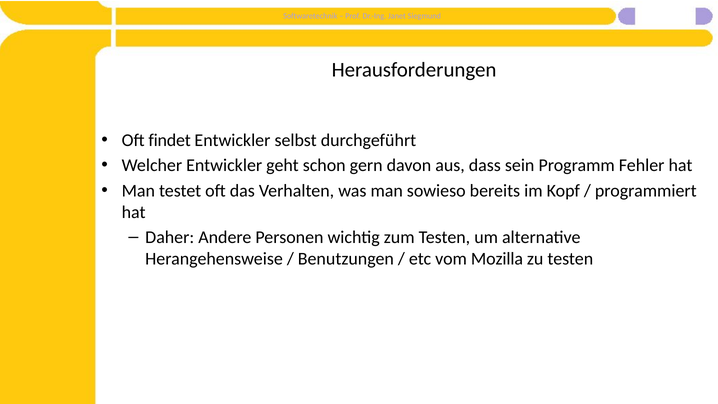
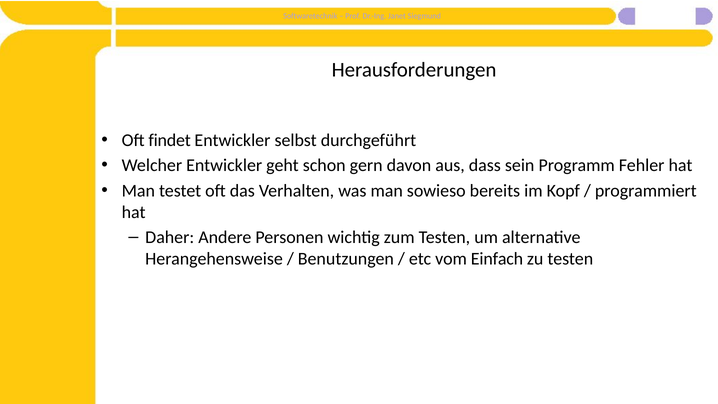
Mozilla: Mozilla -> Einfach
